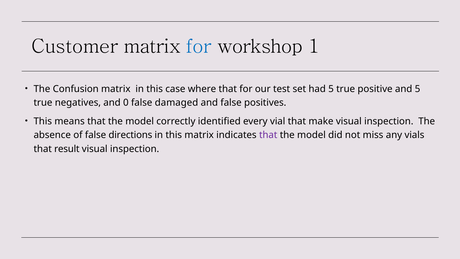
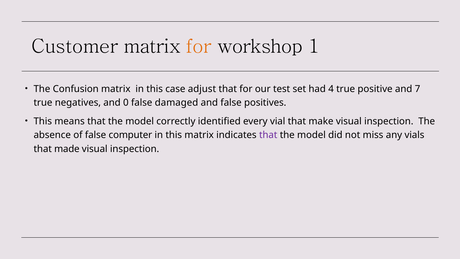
for at (199, 46) colour: blue -> orange
where: where -> adjust
had 5: 5 -> 4
and 5: 5 -> 7
directions: directions -> computer
result: result -> made
